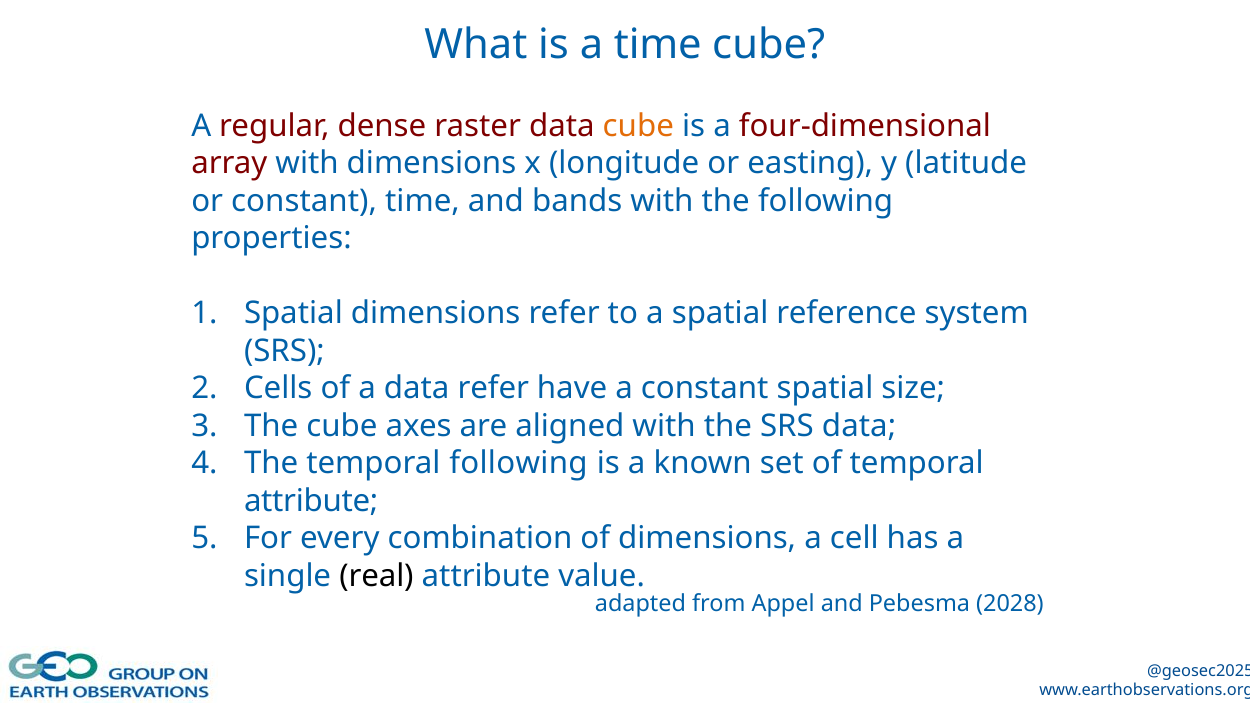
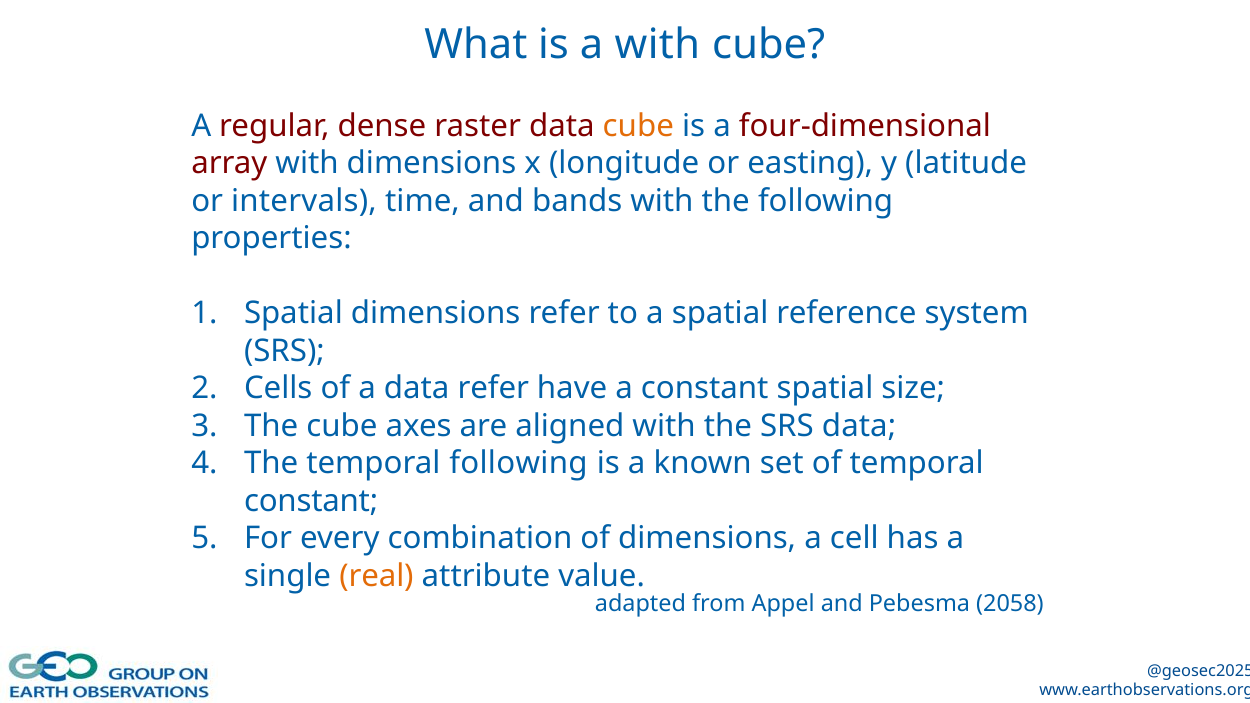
a time: time -> with
or constant: constant -> intervals
attribute at (311, 501): attribute -> constant
real colour: black -> orange
2028: 2028 -> 2058
